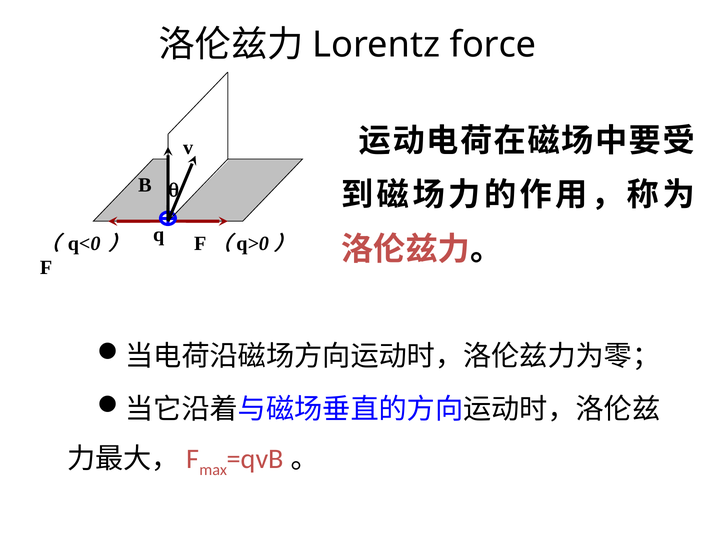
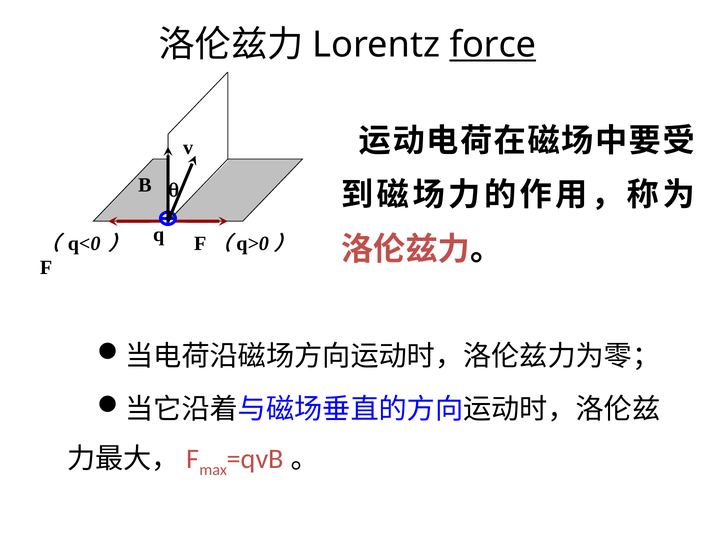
force underline: none -> present
